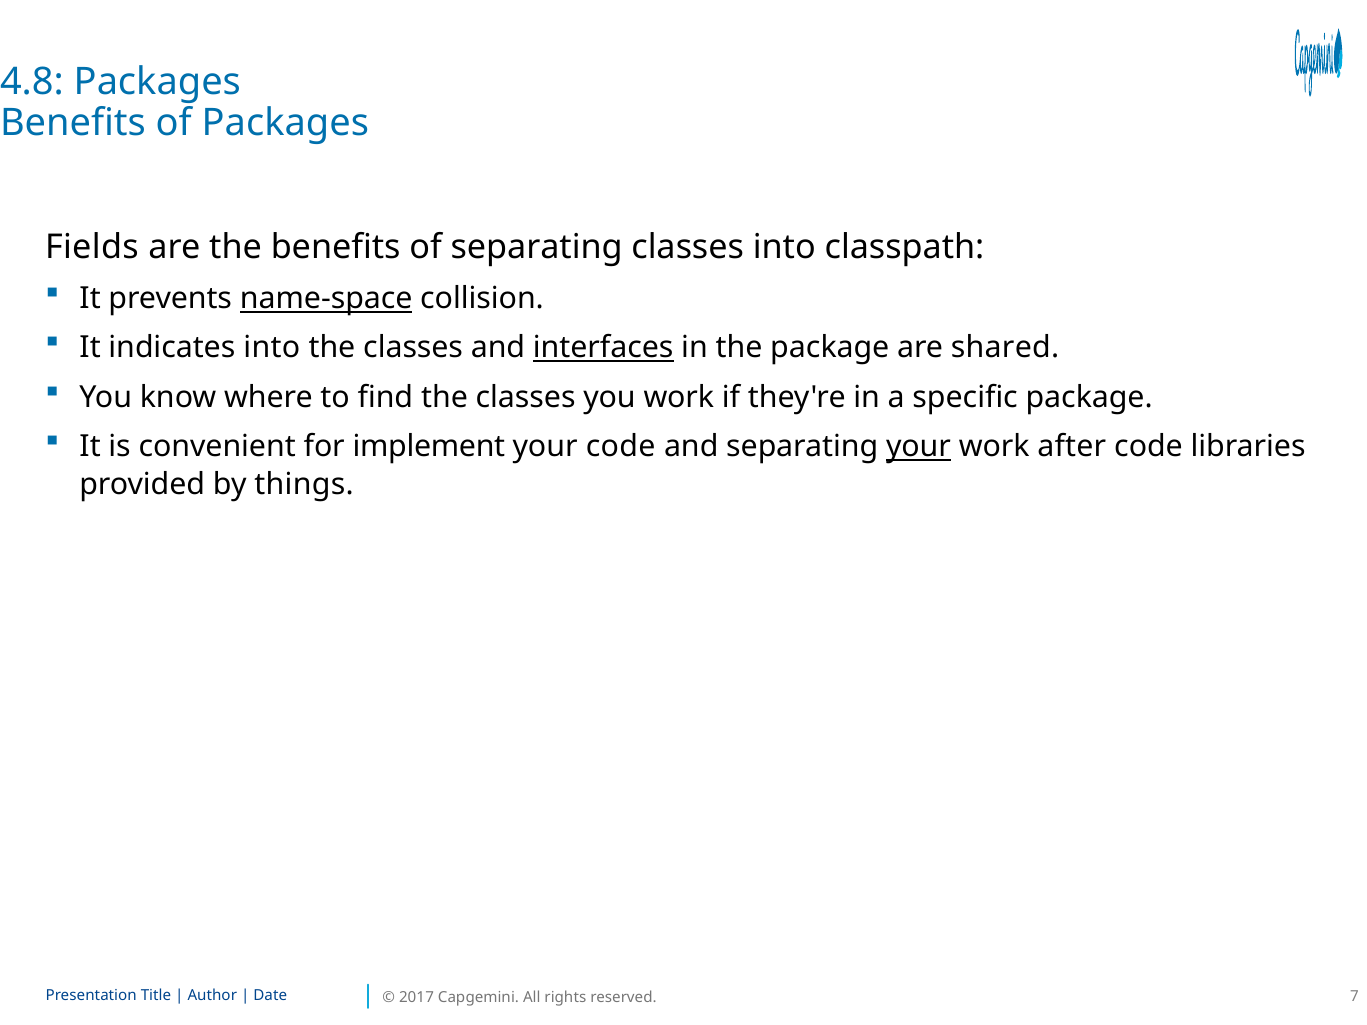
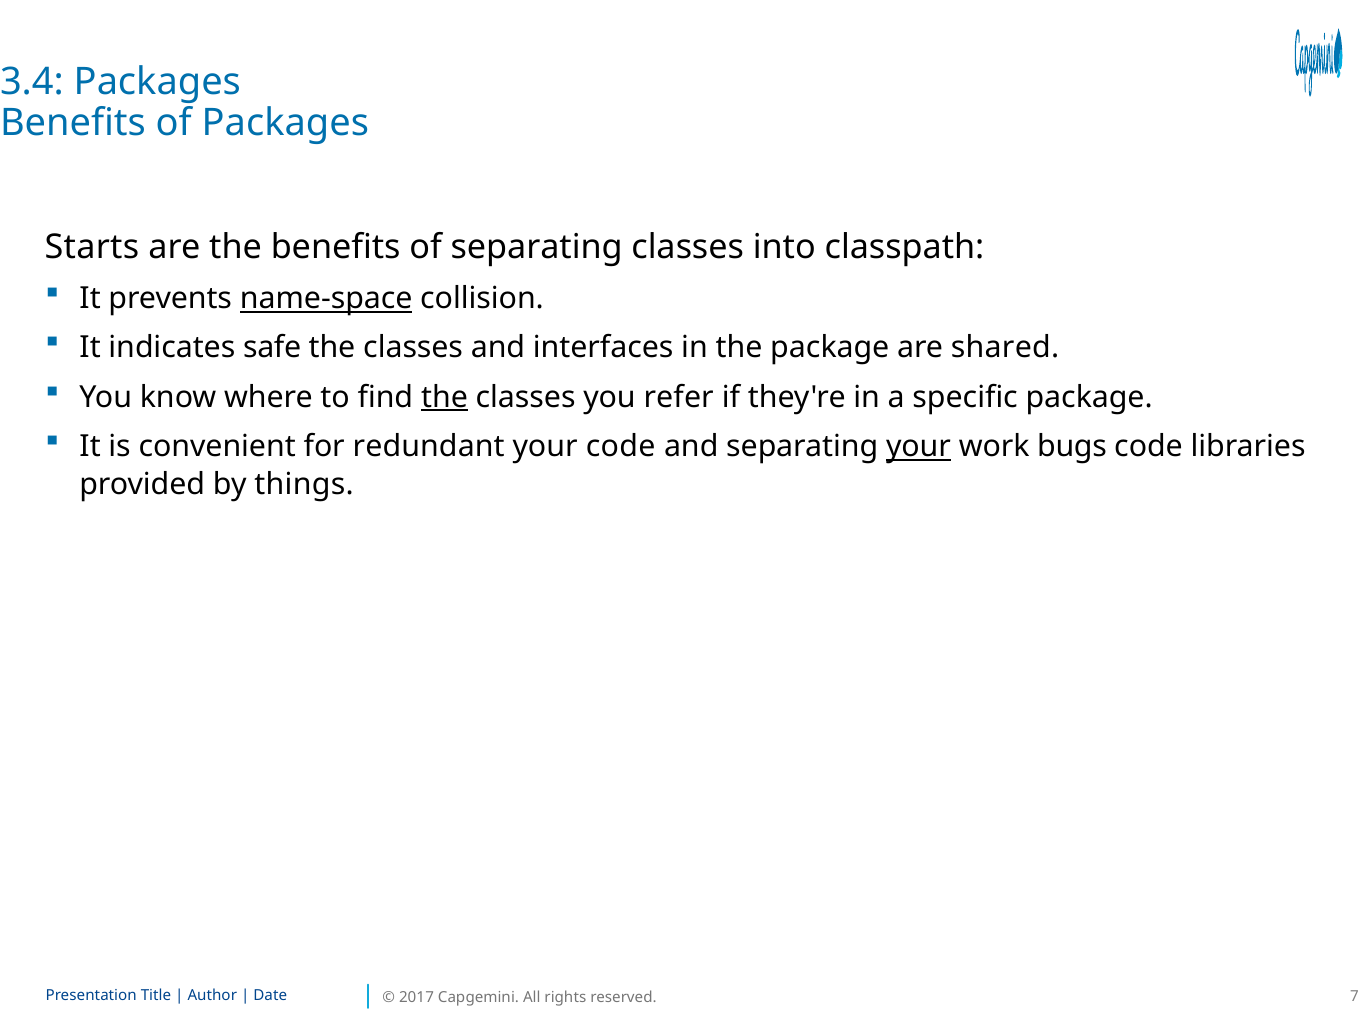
4.8: 4.8 -> 3.4
Fields: Fields -> Starts
indicates into: into -> safe
interfaces underline: present -> none
the at (444, 397) underline: none -> present
you work: work -> refer
implement: implement -> redundant
after: after -> bugs
